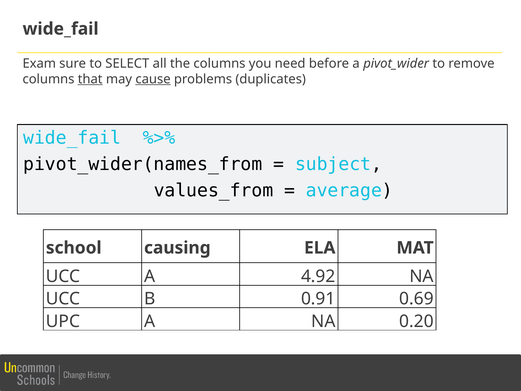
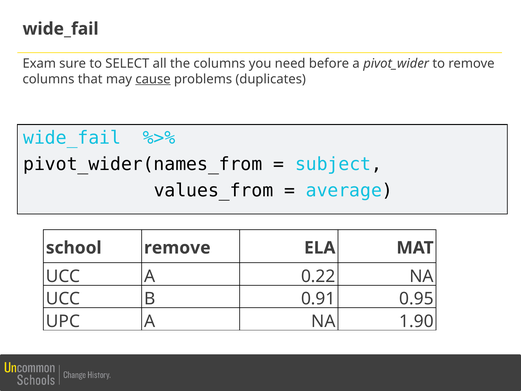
that underline: present -> none
school causing: causing -> remove
4.92: 4.92 -> 0.22
0.69: 0.69 -> 0.95
0.20: 0.20 -> 1.90
